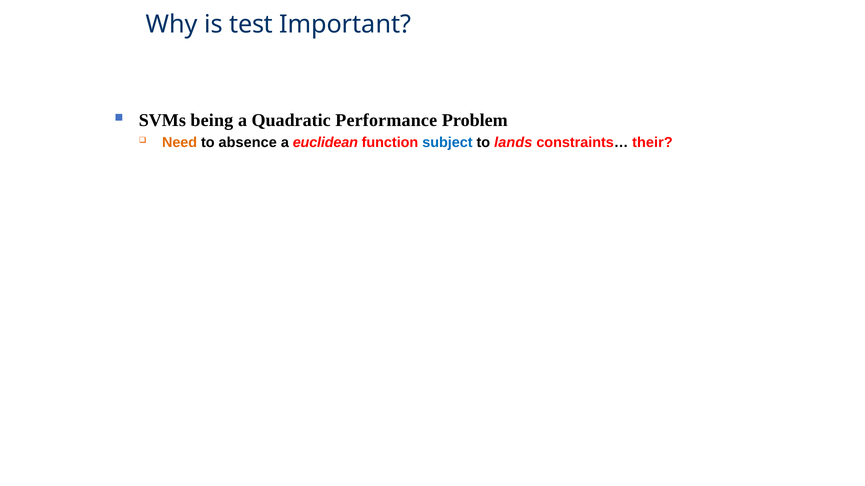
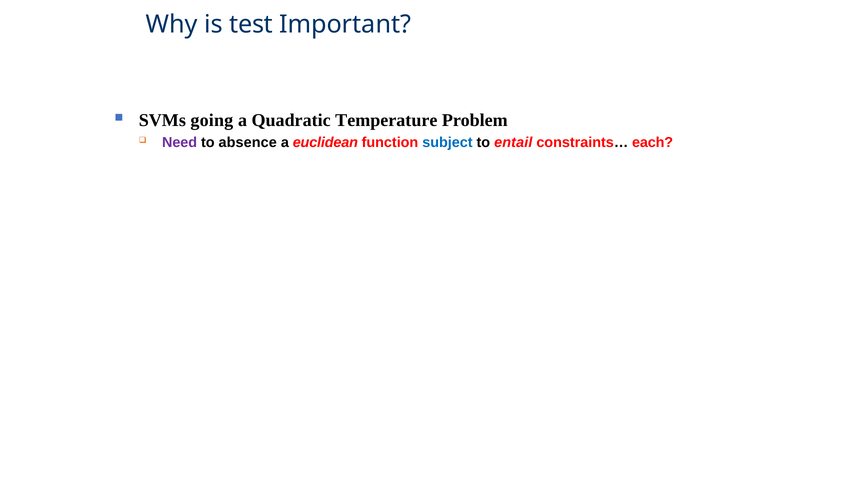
being: being -> going
Performance: Performance -> Temperature
Need colour: orange -> purple
lands: lands -> entail
their: their -> each
